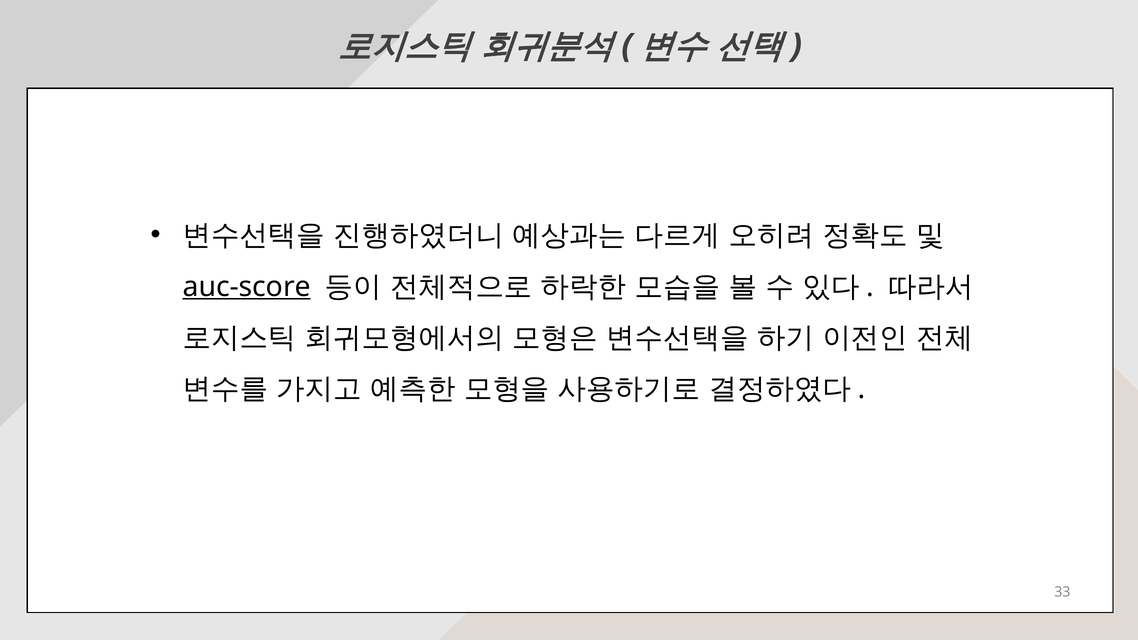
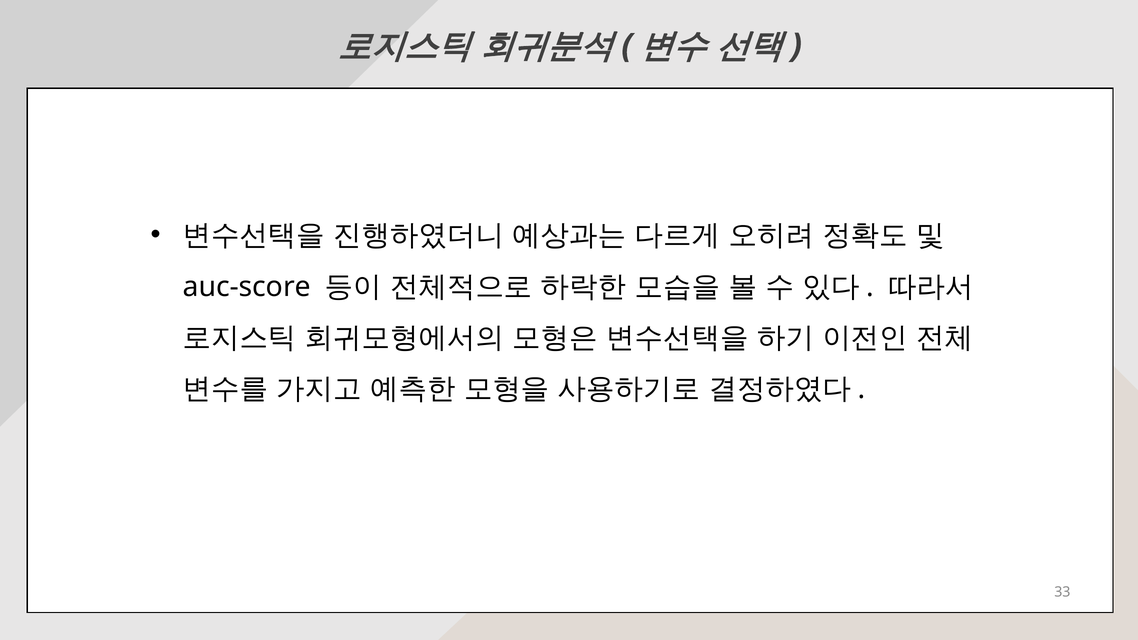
auc-score underline: present -> none
